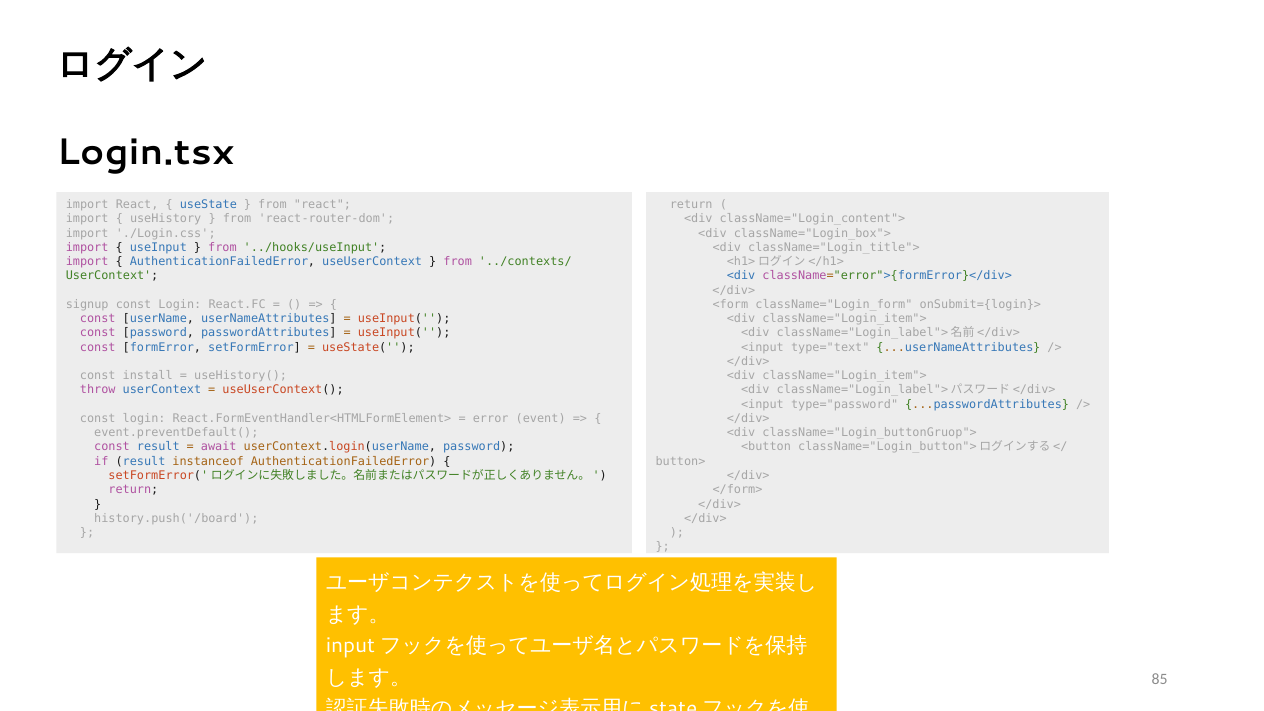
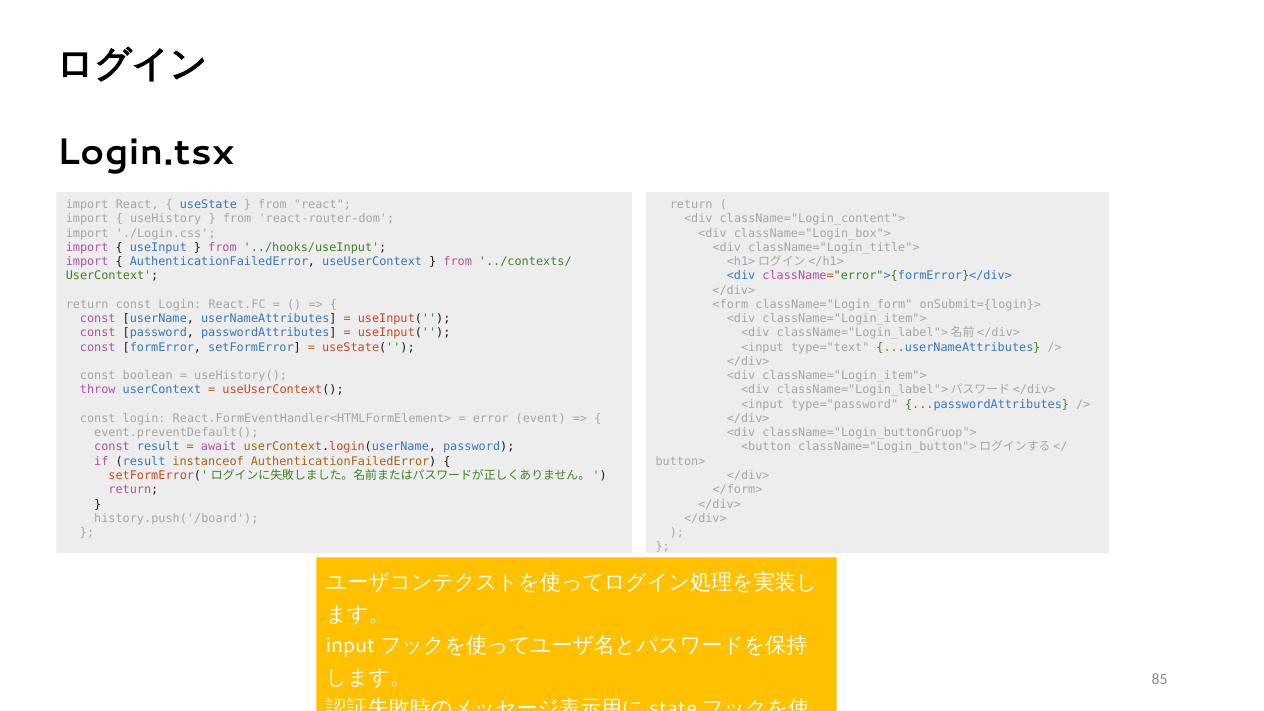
signup at (87, 304): signup -> return
install: install -> boolean
